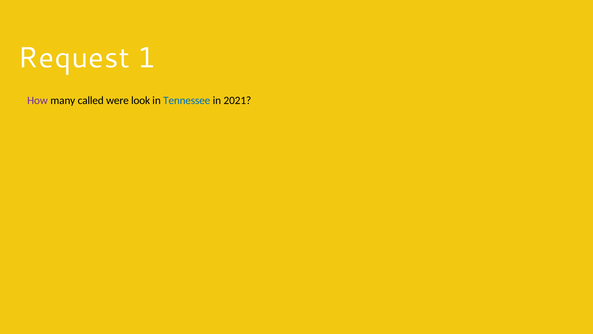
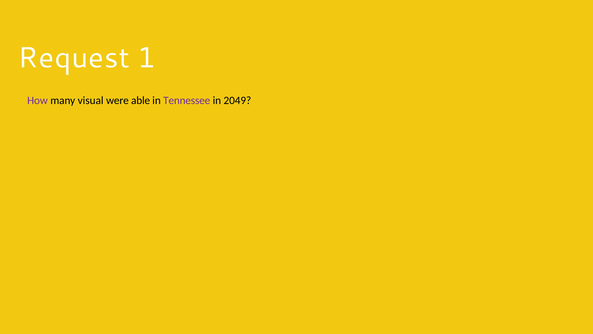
called: called -> visual
look: look -> able
Tennessee colour: blue -> purple
2021: 2021 -> 2049
